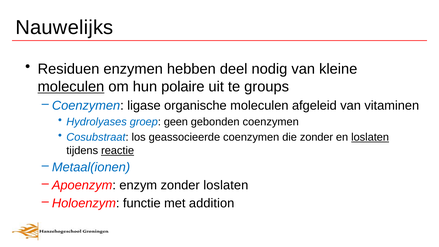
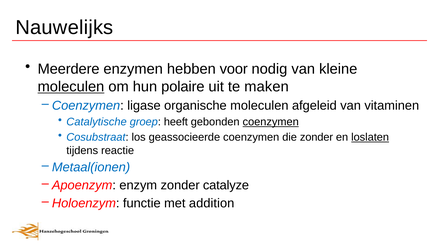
Residuen: Residuen -> Meerdere
deel: deel -> voor
groups: groups -> maken
Hydrolyases: Hydrolyases -> Catalytische
geen: geen -> heeft
coenzymen at (271, 122) underline: none -> present
reactie underline: present -> none
zonder loslaten: loslaten -> catalyze
